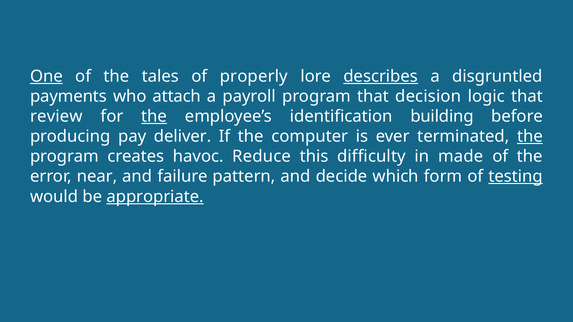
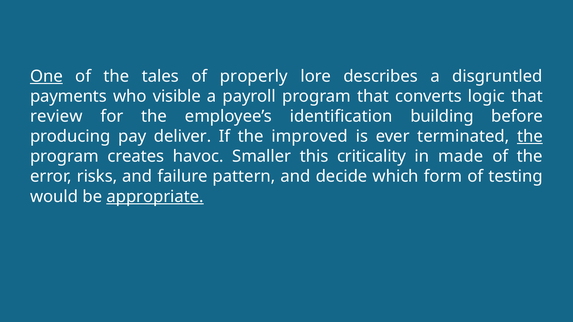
describes underline: present -> none
attach: attach -> visible
decision: decision -> converts
the at (154, 116) underline: present -> none
computer: computer -> improved
Reduce: Reduce -> Smaller
difficulty: difficulty -> criticality
near: near -> risks
testing underline: present -> none
